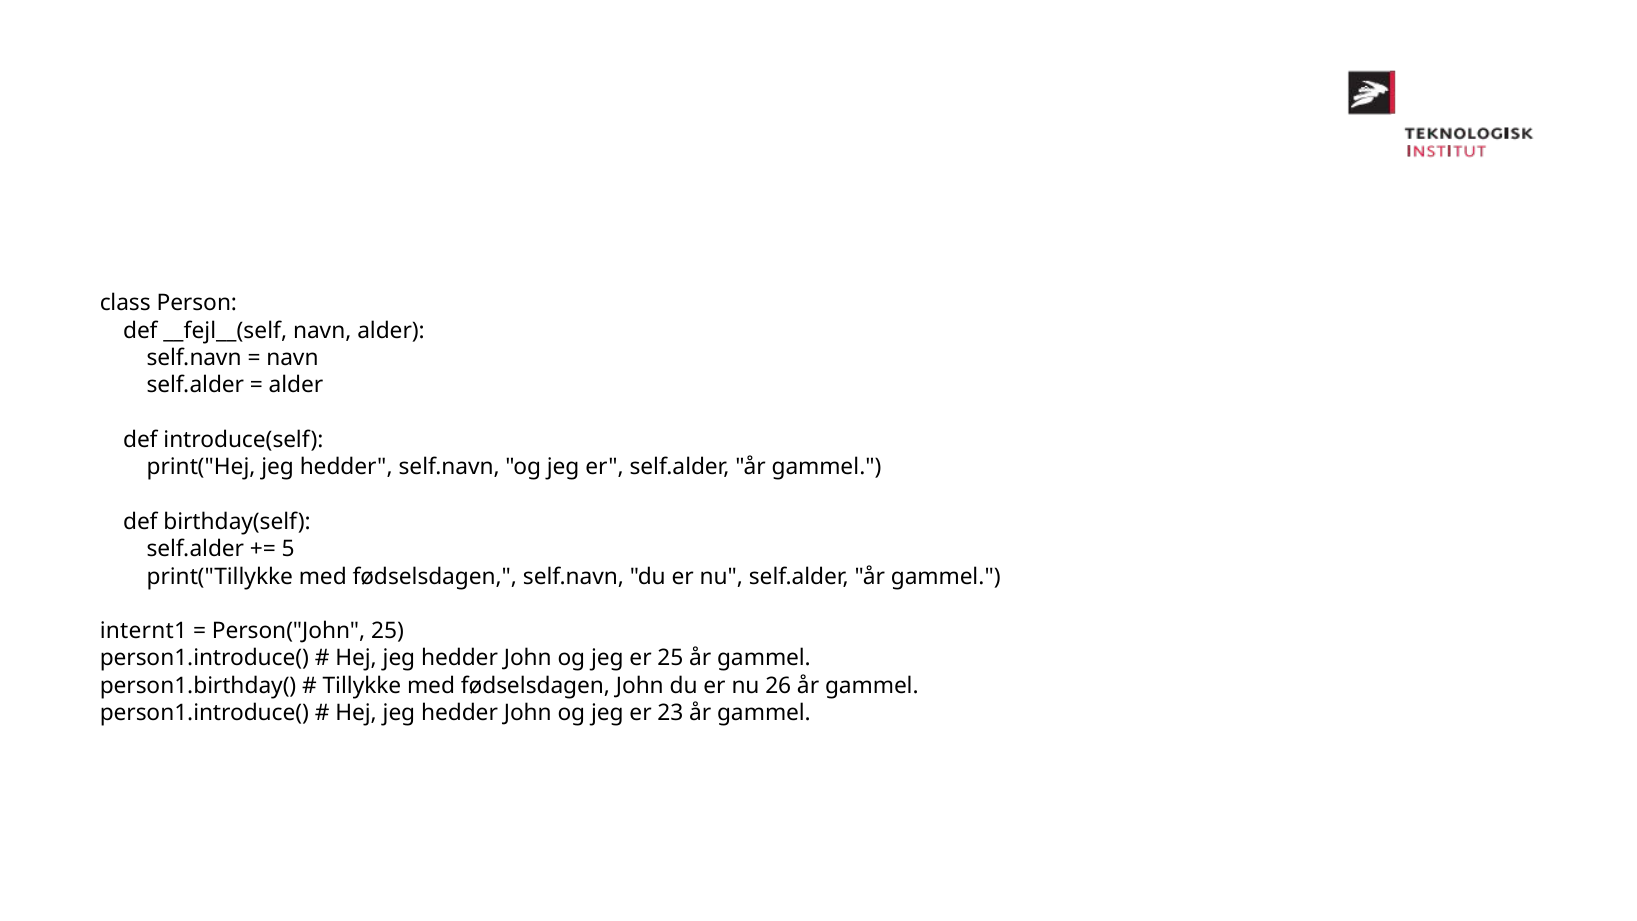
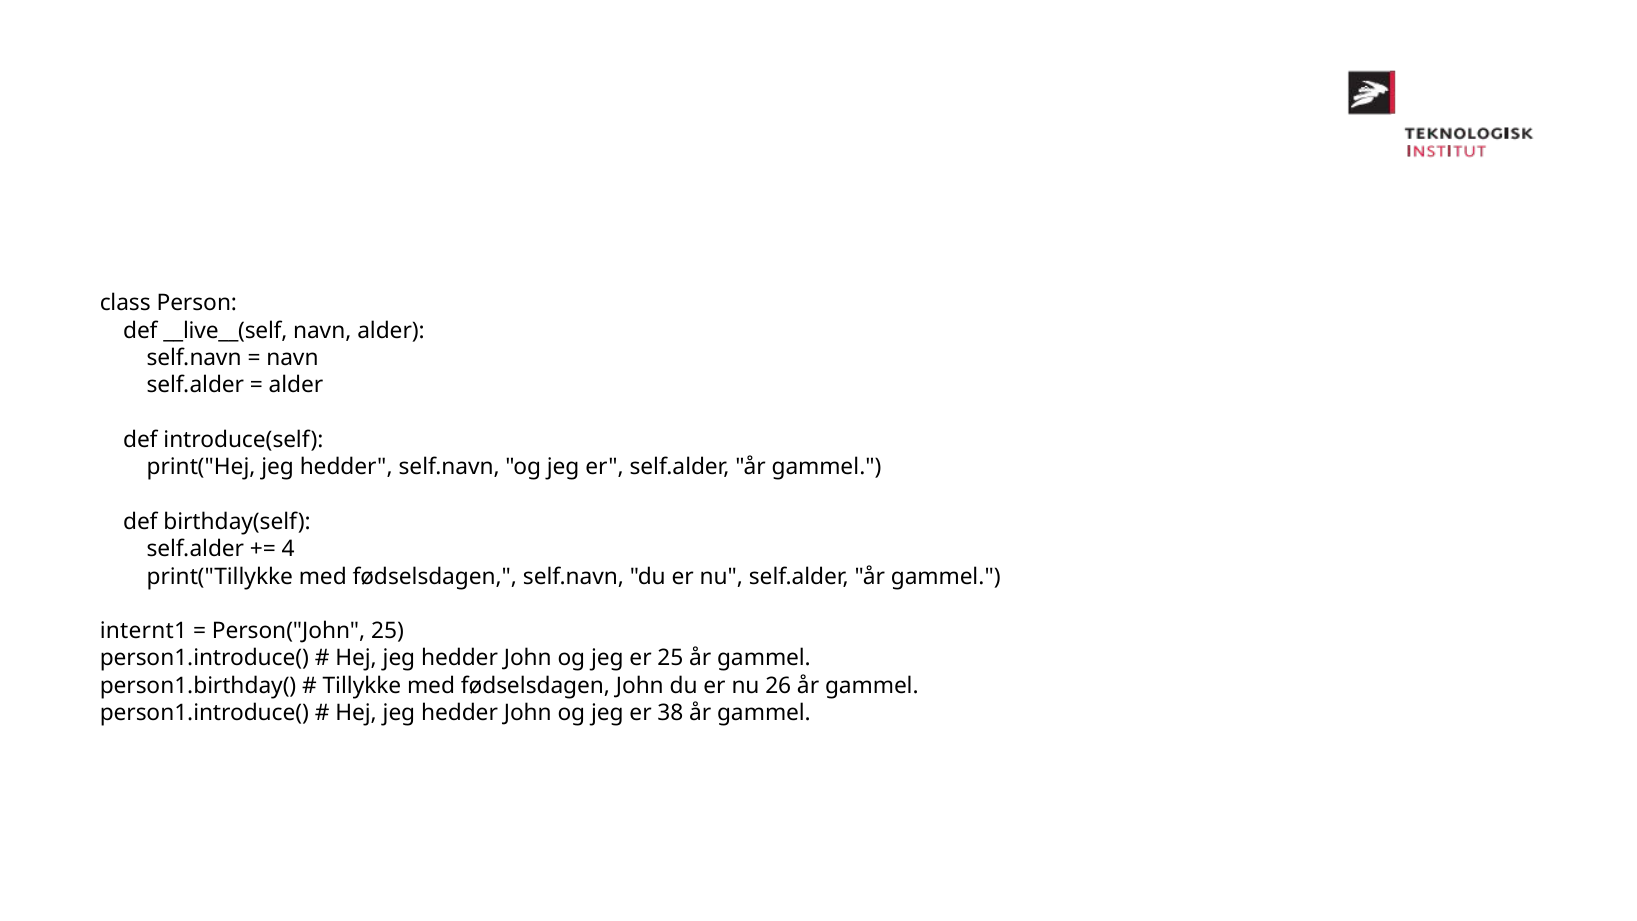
__fejl__(self: __fejl__(self -> __live__(self
5: 5 -> 4
23: 23 -> 38
